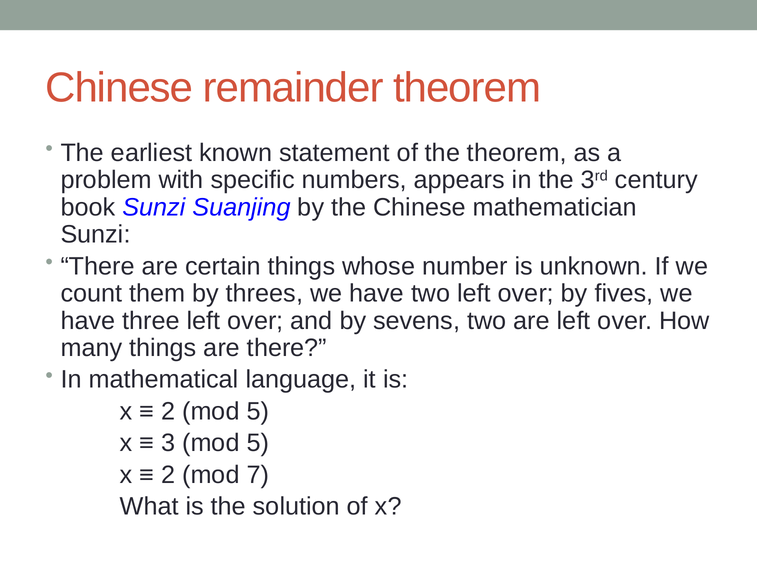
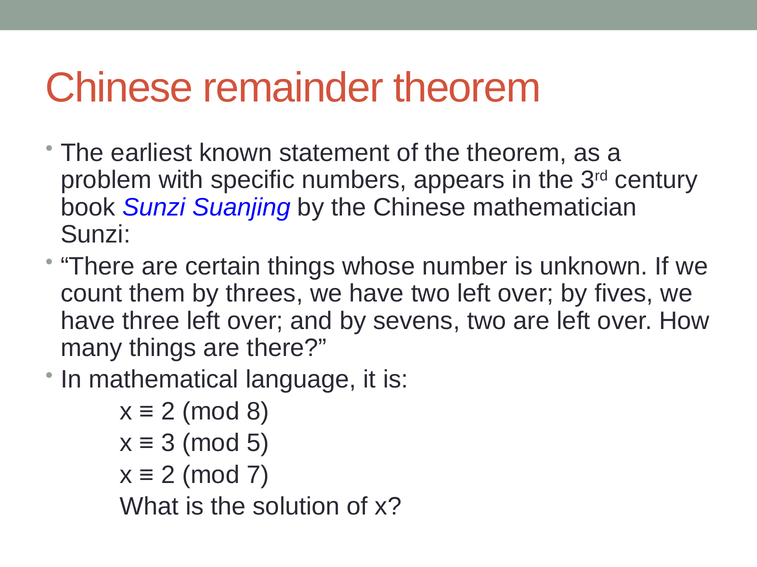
2 mod 5: 5 -> 8
